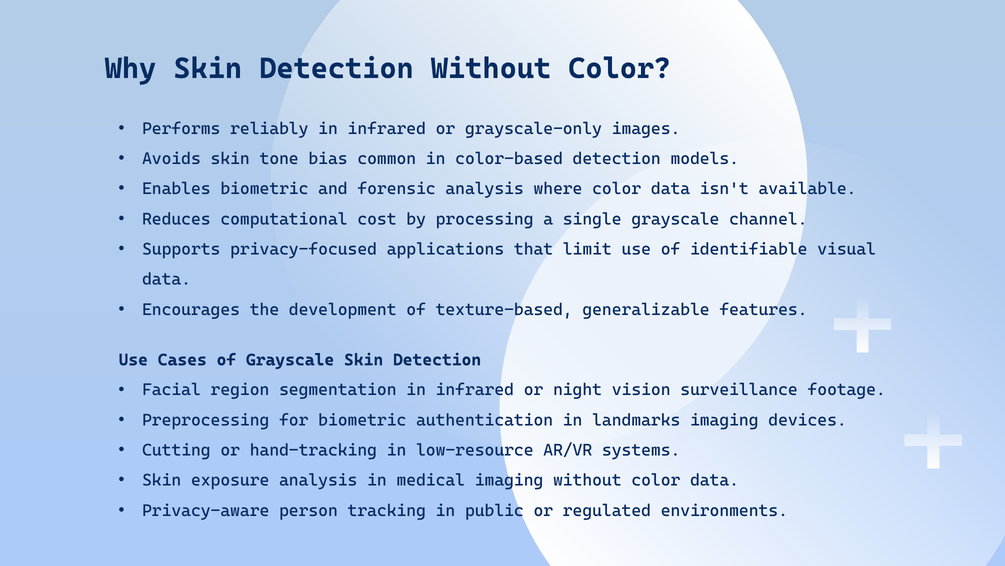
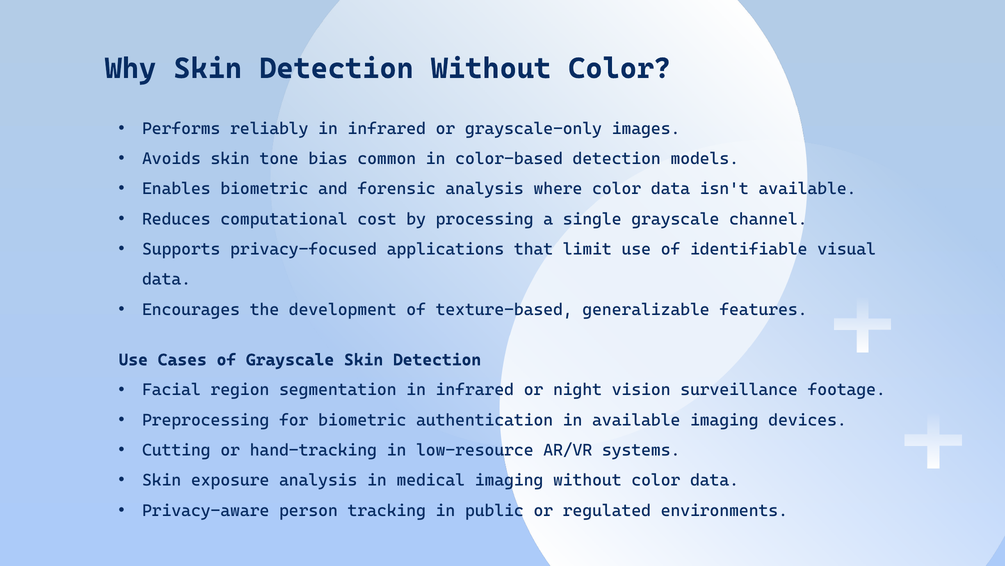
in landmarks: landmarks -> available
